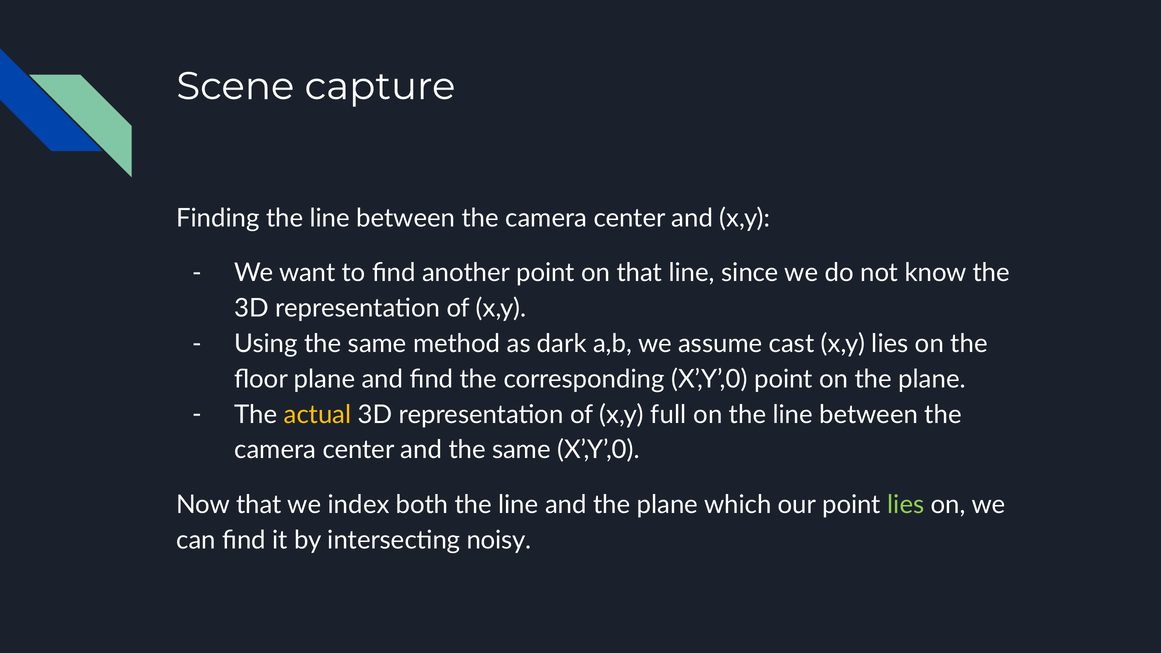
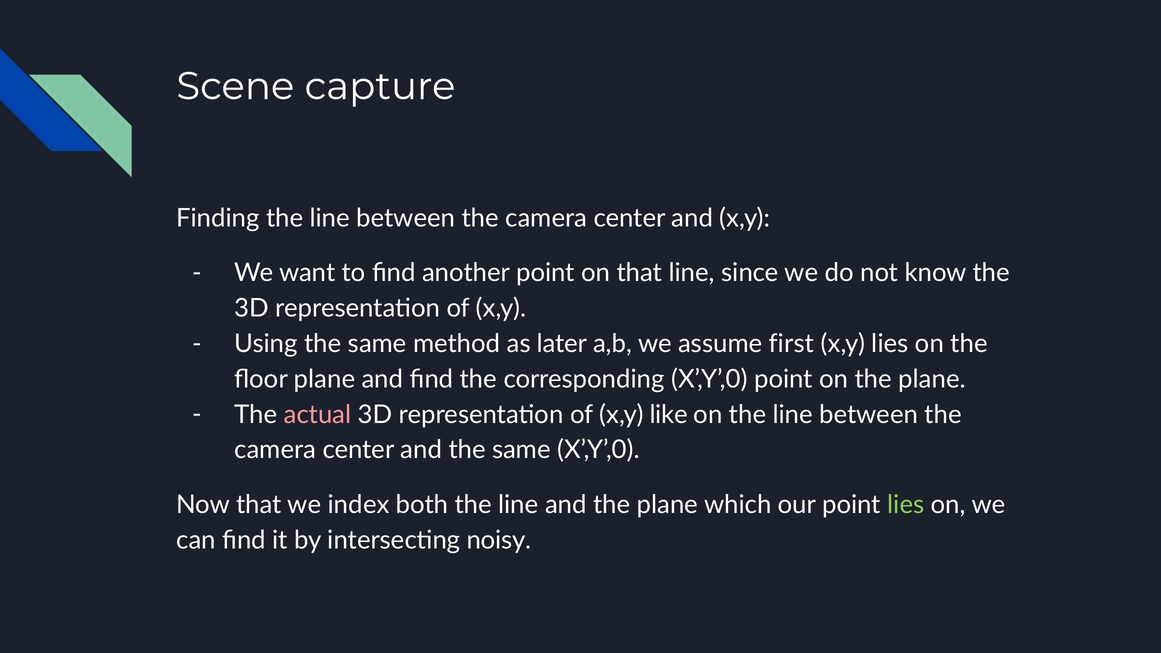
dark: dark -> later
cast: cast -> first
actual colour: yellow -> pink
full: full -> like
